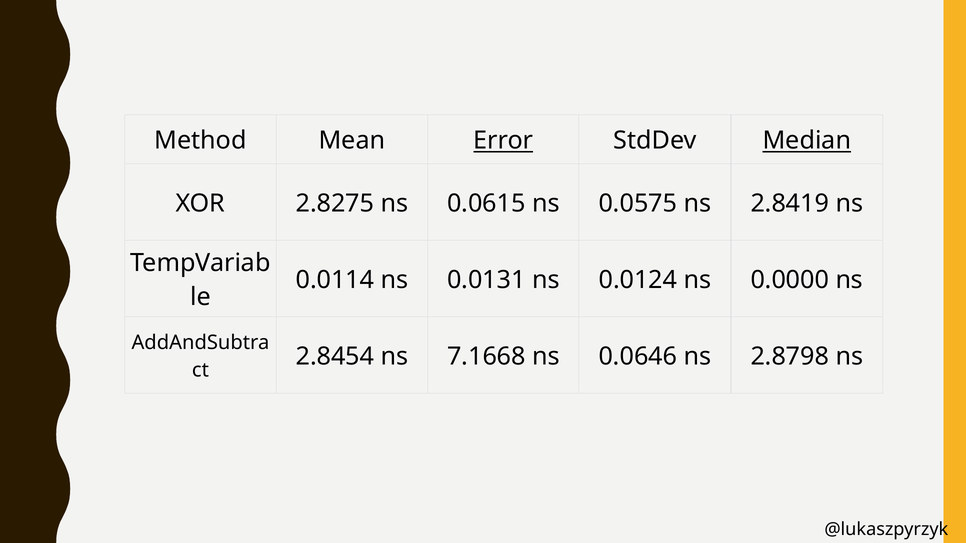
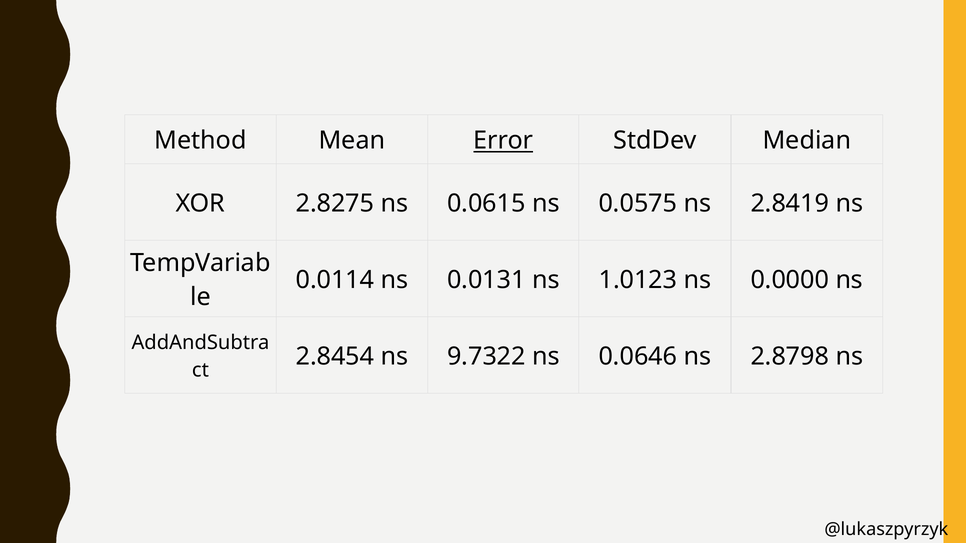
Median underline: present -> none
0.0124: 0.0124 -> 1.0123
7.1668: 7.1668 -> 9.7322
